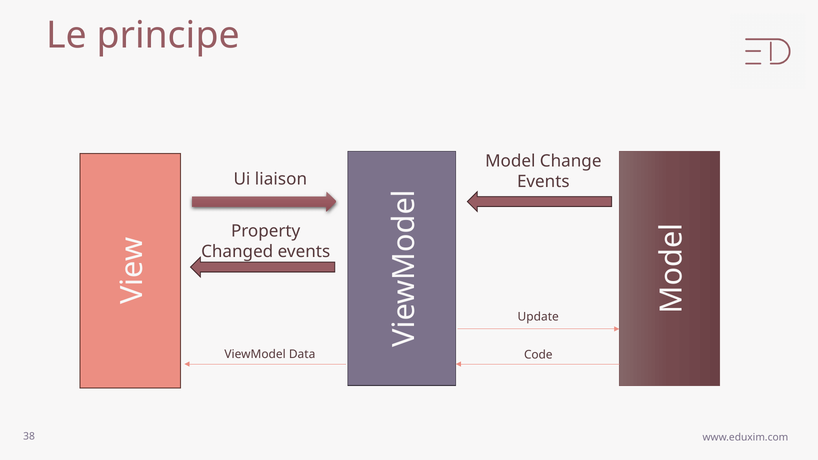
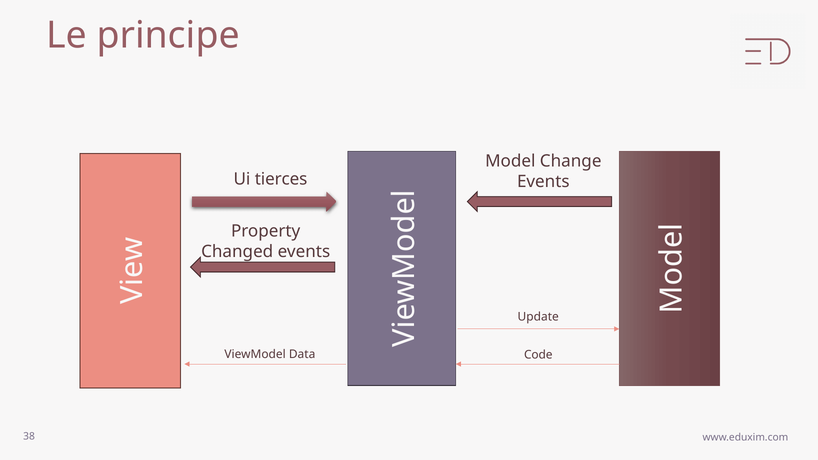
liaison: liaison -> tierces
